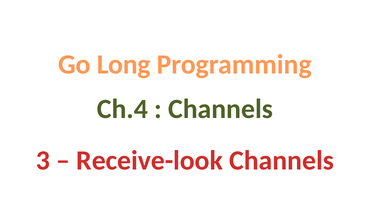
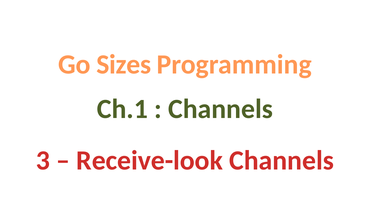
Long: Long -> Sizes
Ch.4: Ch.4 -> Ch.1
